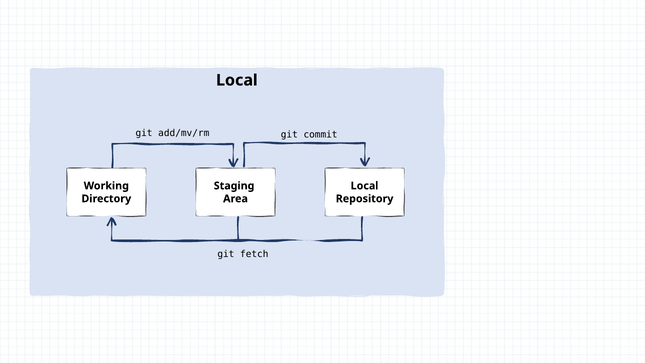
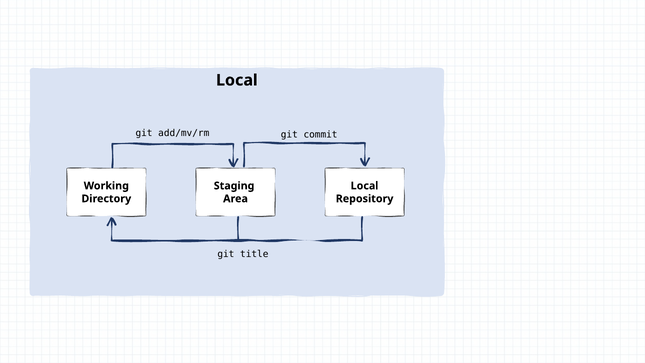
fetch: fetch -> title
